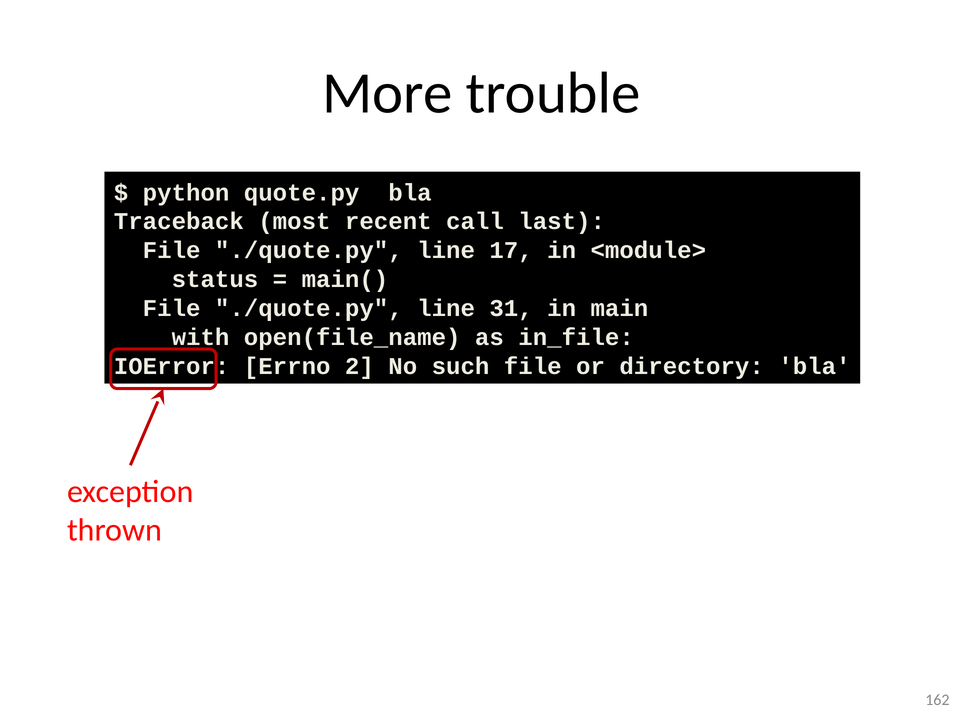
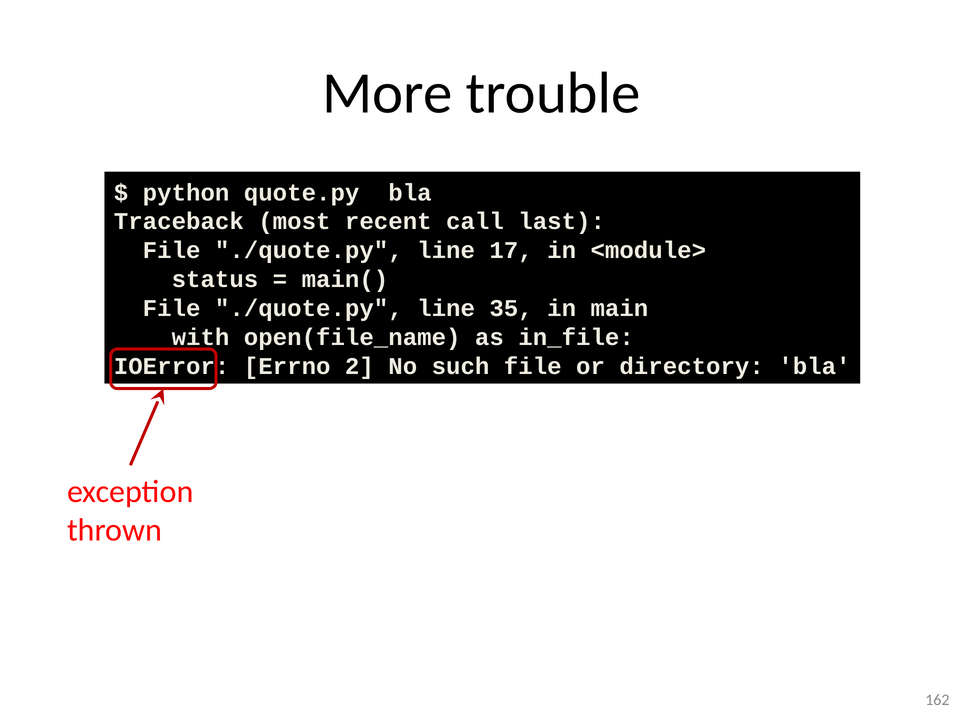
31: 31 -> 35
